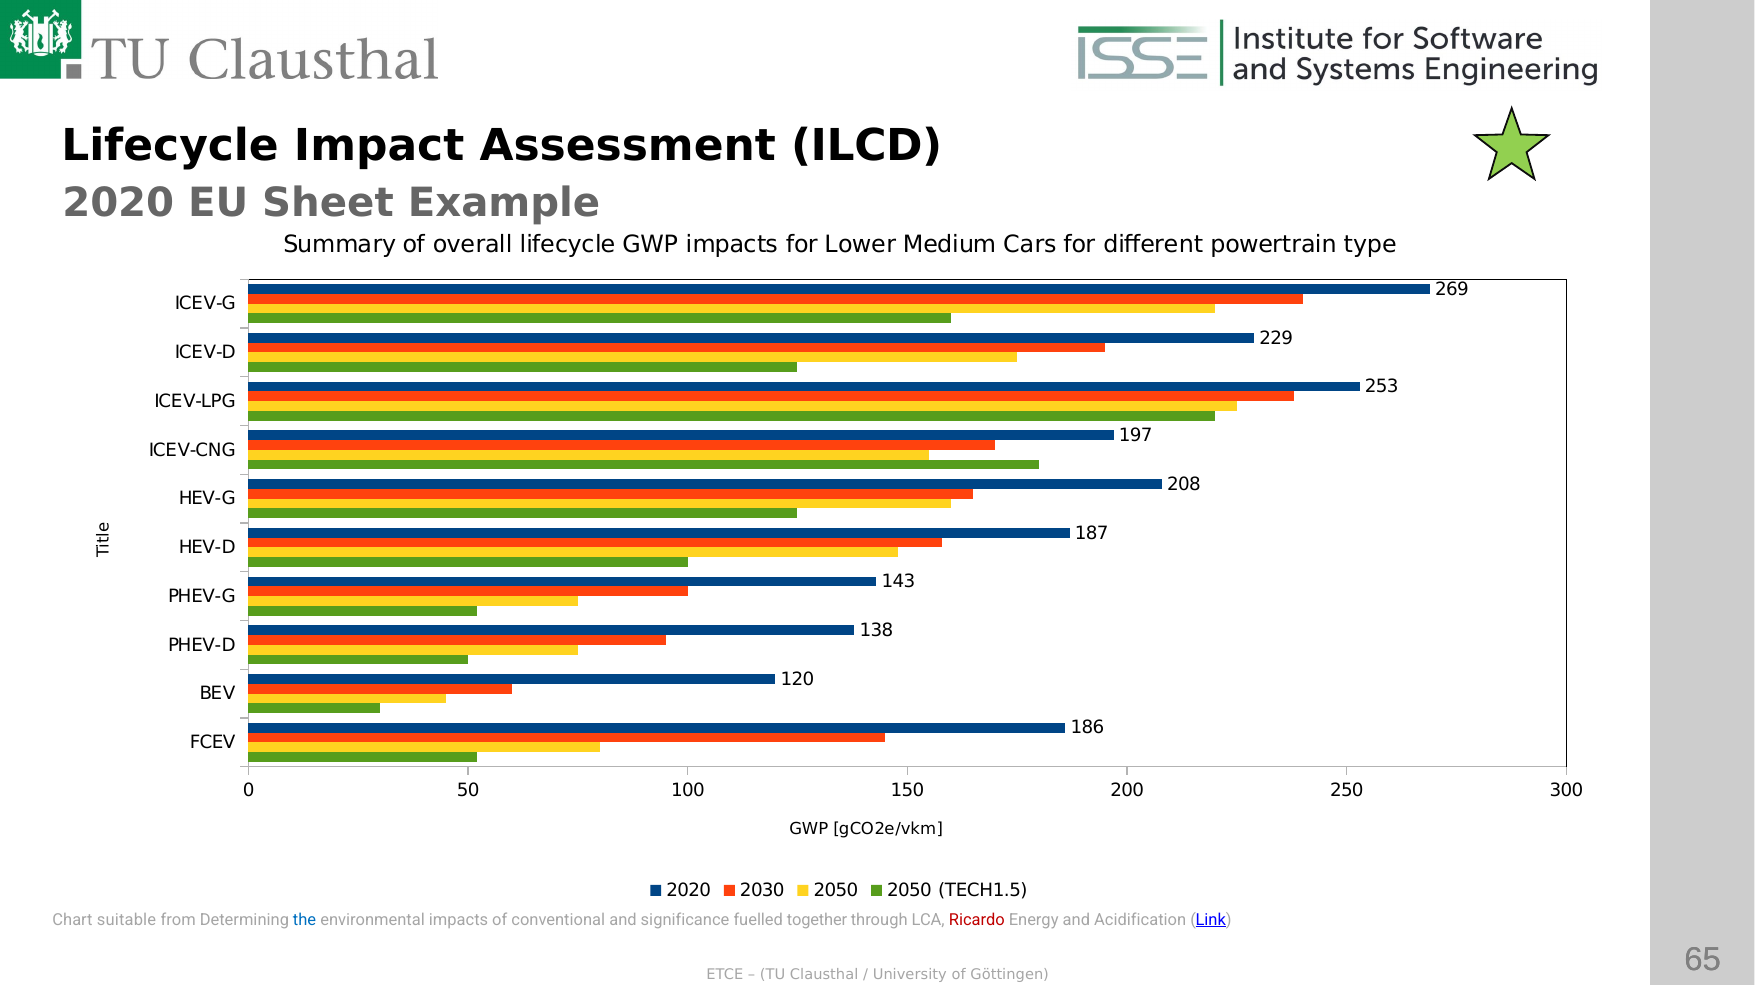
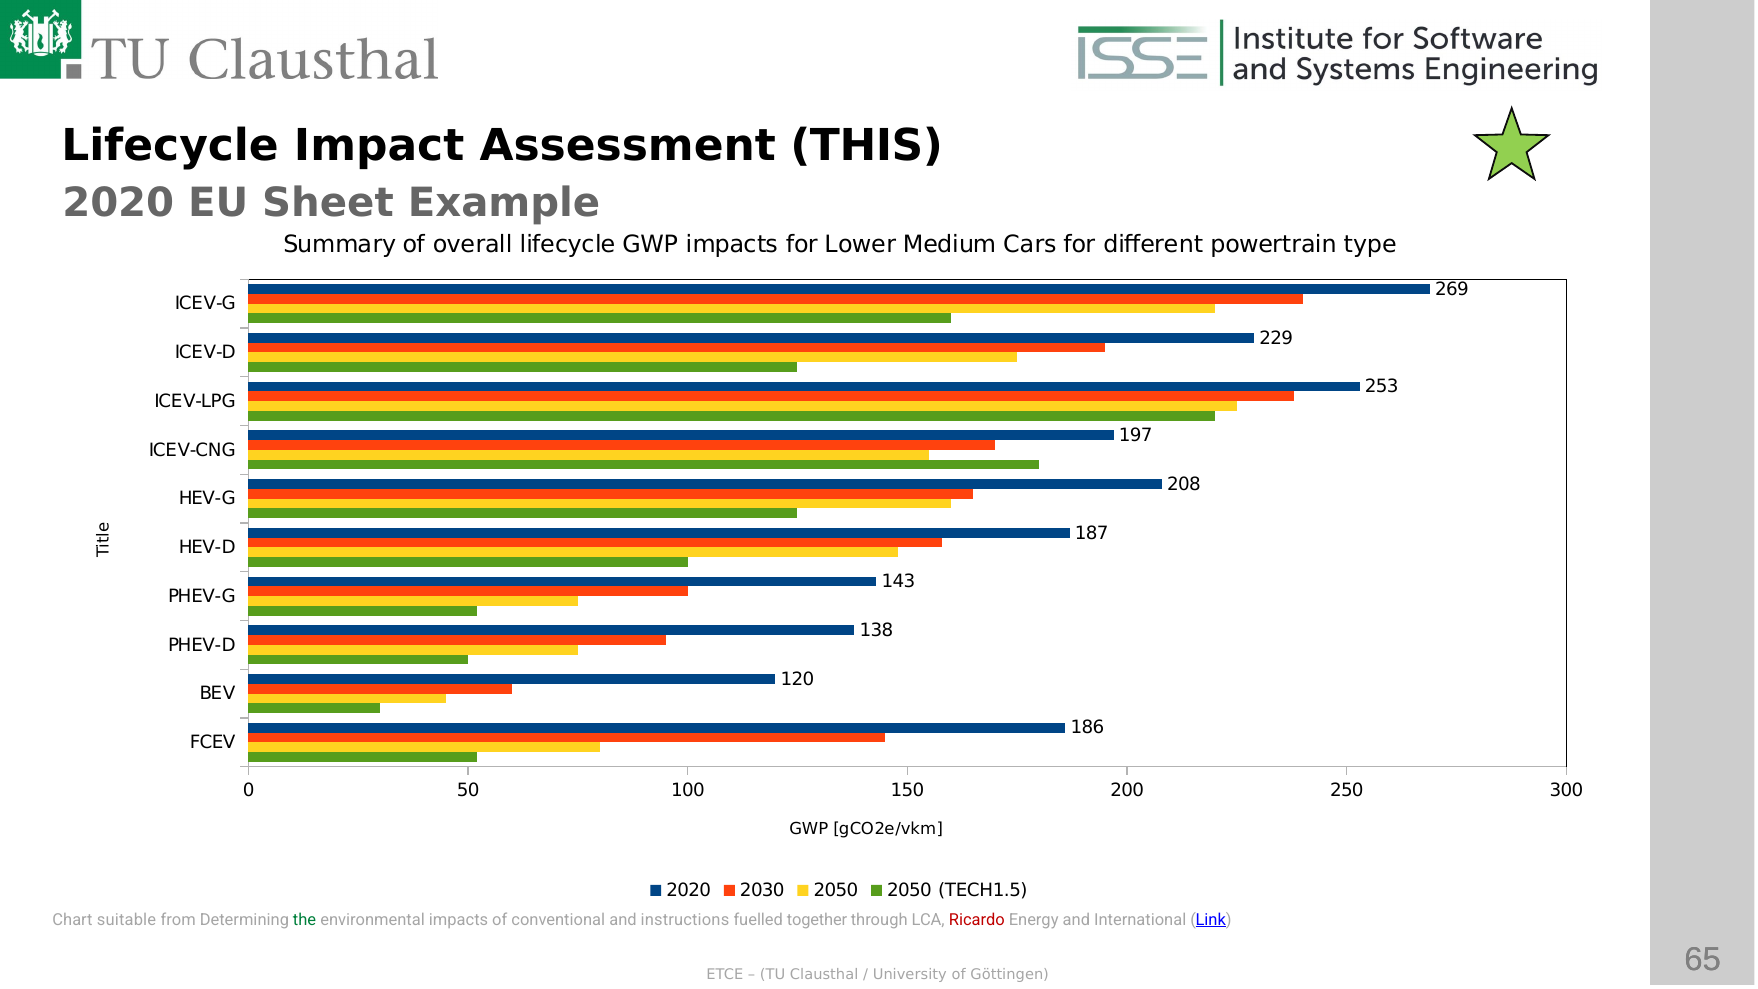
ILCD: ILCD -> THIS
the colour: blue -> green
significance: significance -> instructions
Acidification: Acidification -> International
